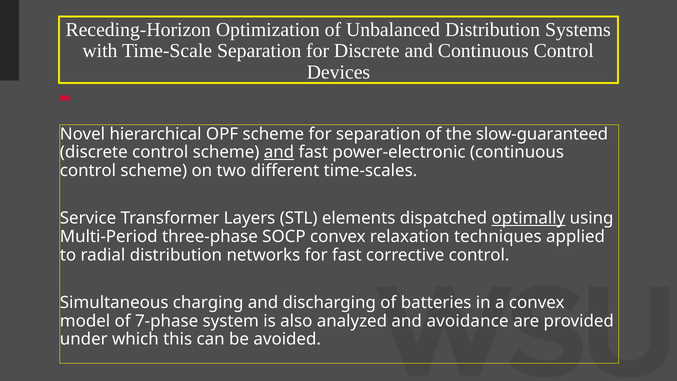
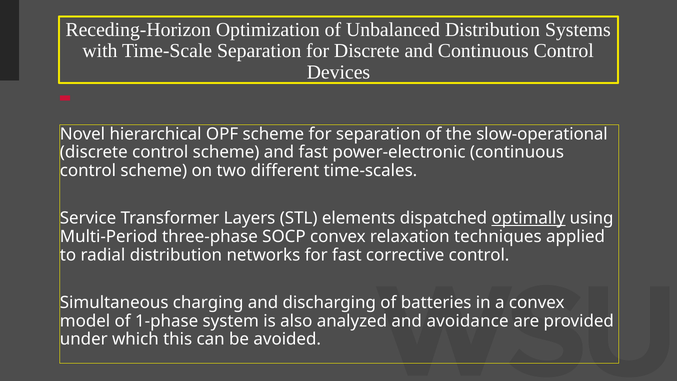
slow-guaranteed: slow-guaranteed -> slow-operational
and at (279, 152) underline: present -> none
7-phase: 7-phase -> 1-phase
